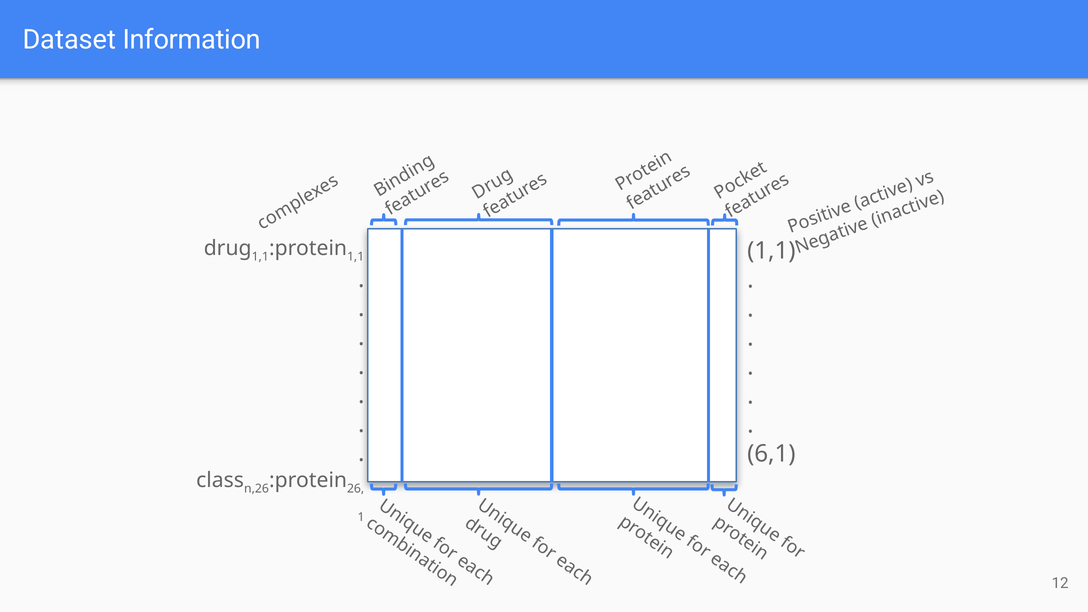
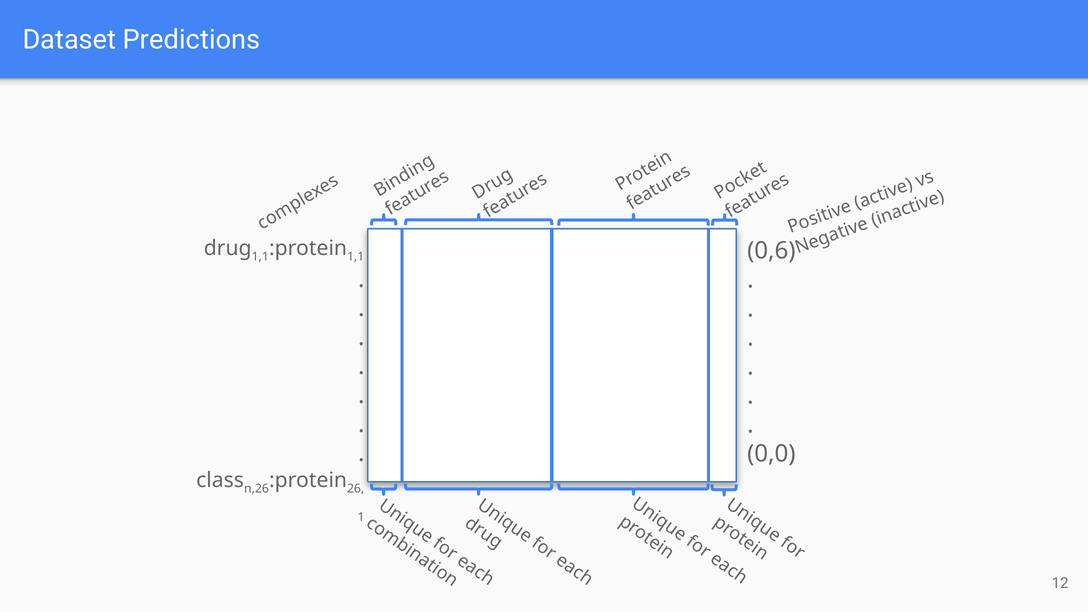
Information: Information -> Predictions
1,1 at (771, 251): 1,1 -> 0,6
6,1: 6,1 -> 0,0
